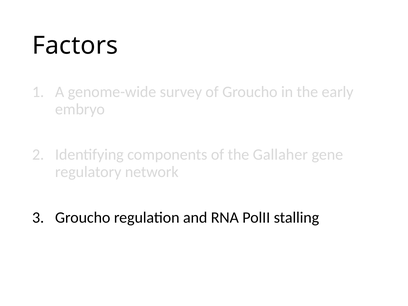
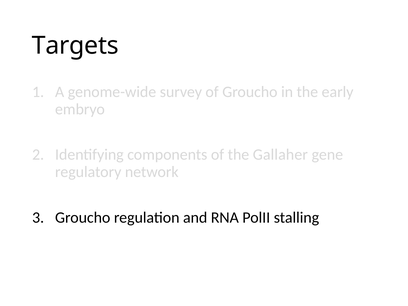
Factors: Factors -> Targets
